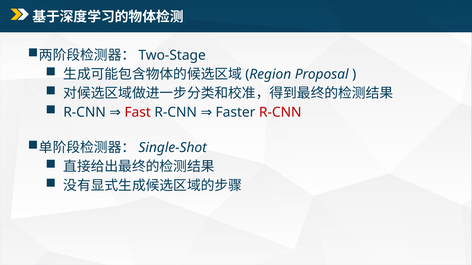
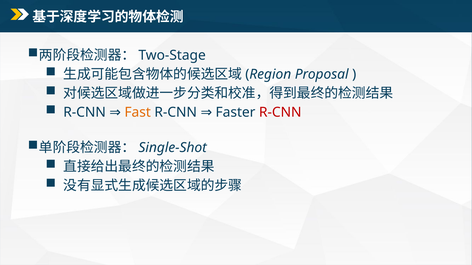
Fast colour: red -> orange
